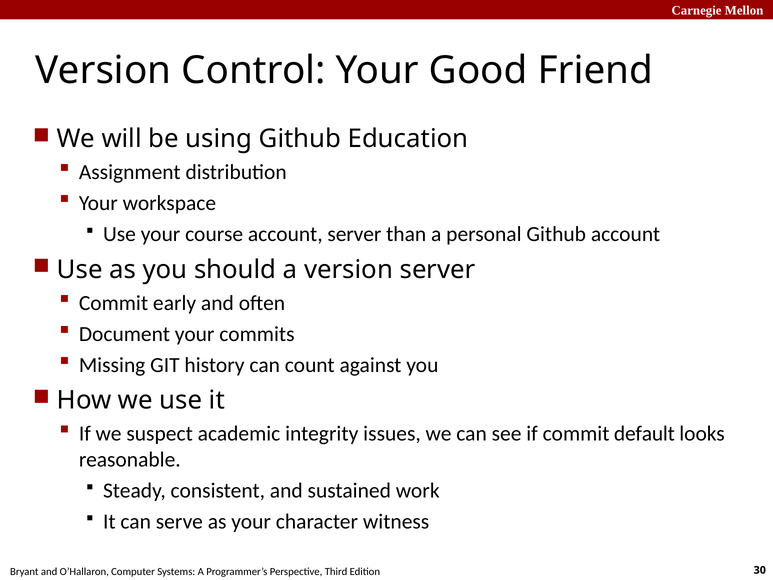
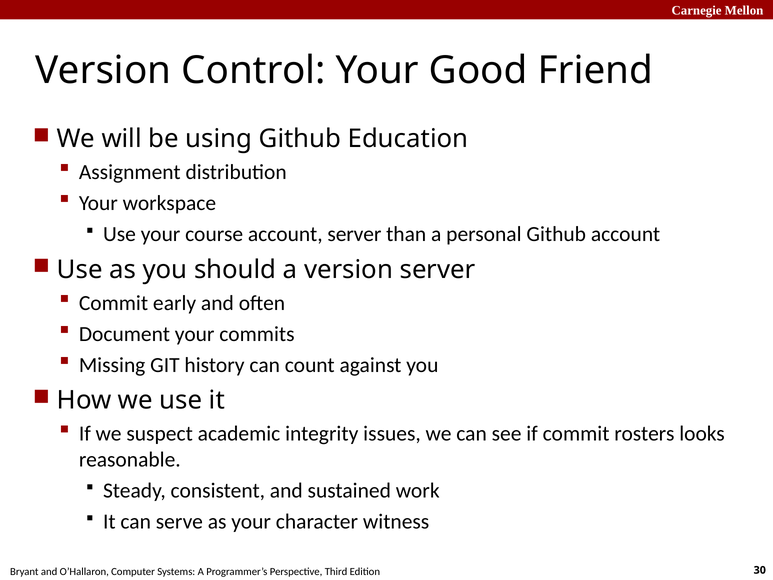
default: default -> rosters
